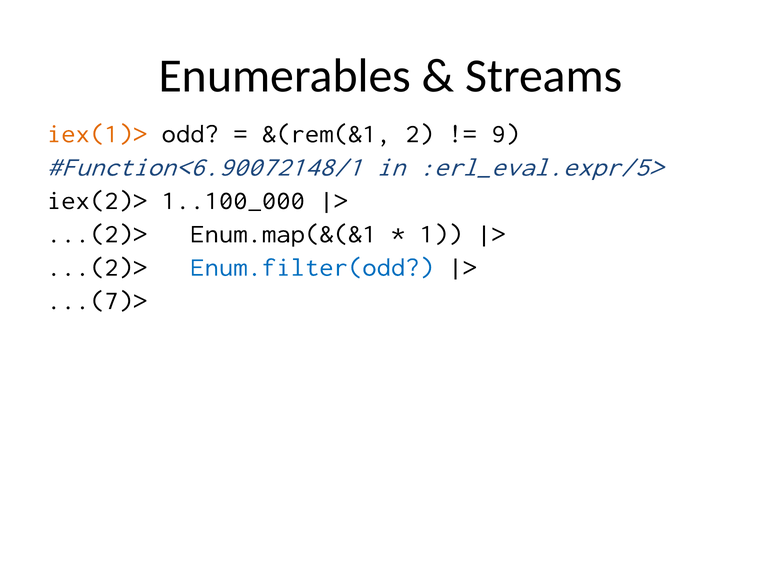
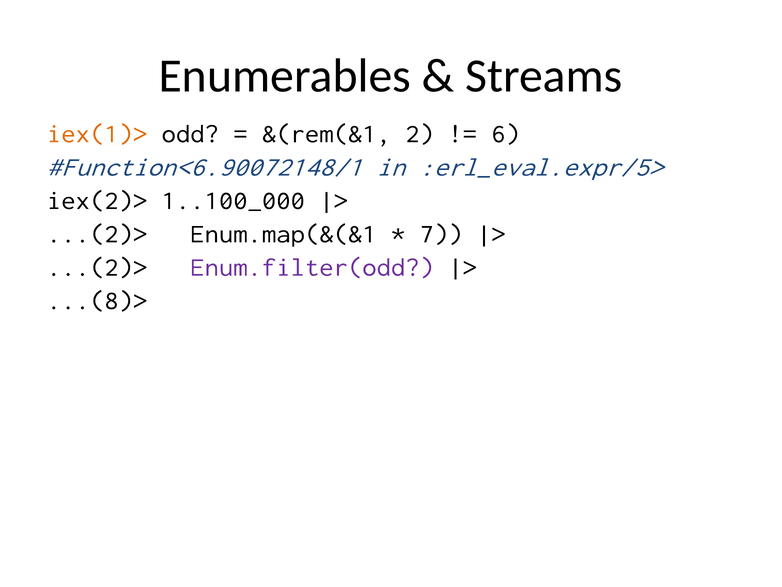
9: 9 -> 6
1: 1 -> 7
Enum.filter(odd colour: blue -> purple
...(7)>: ...(7)> -> ...(8)>
